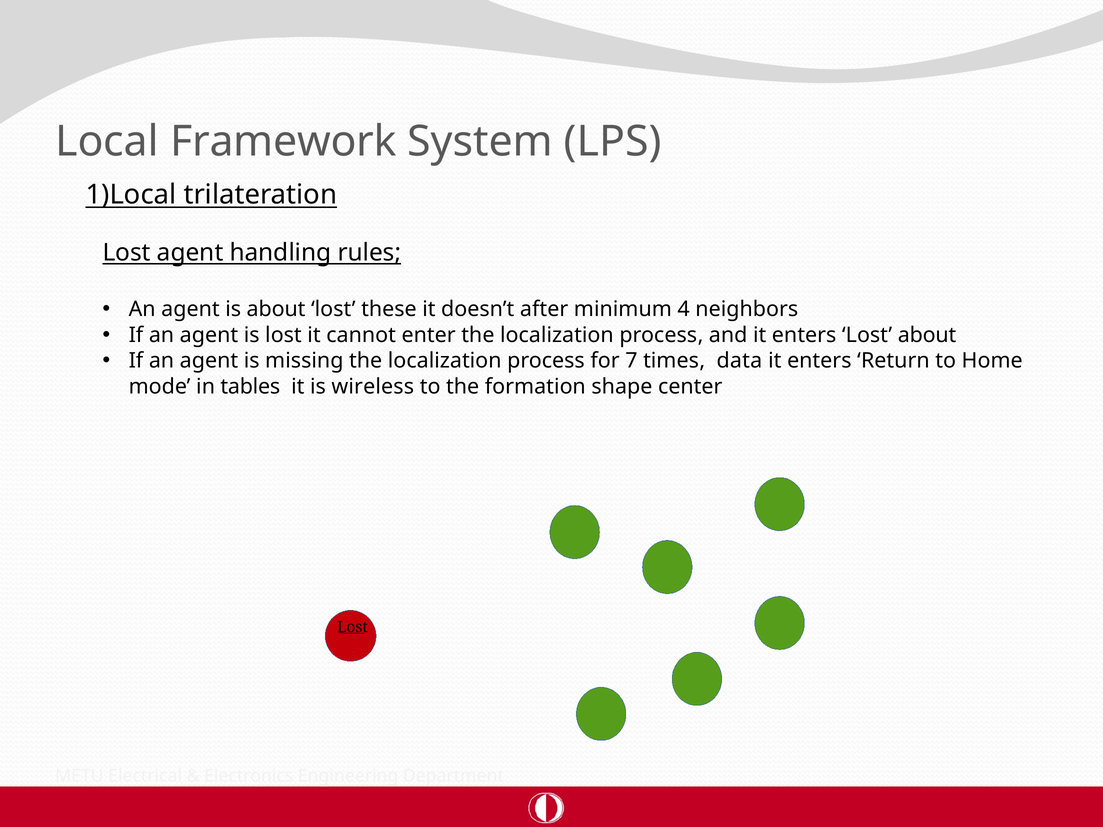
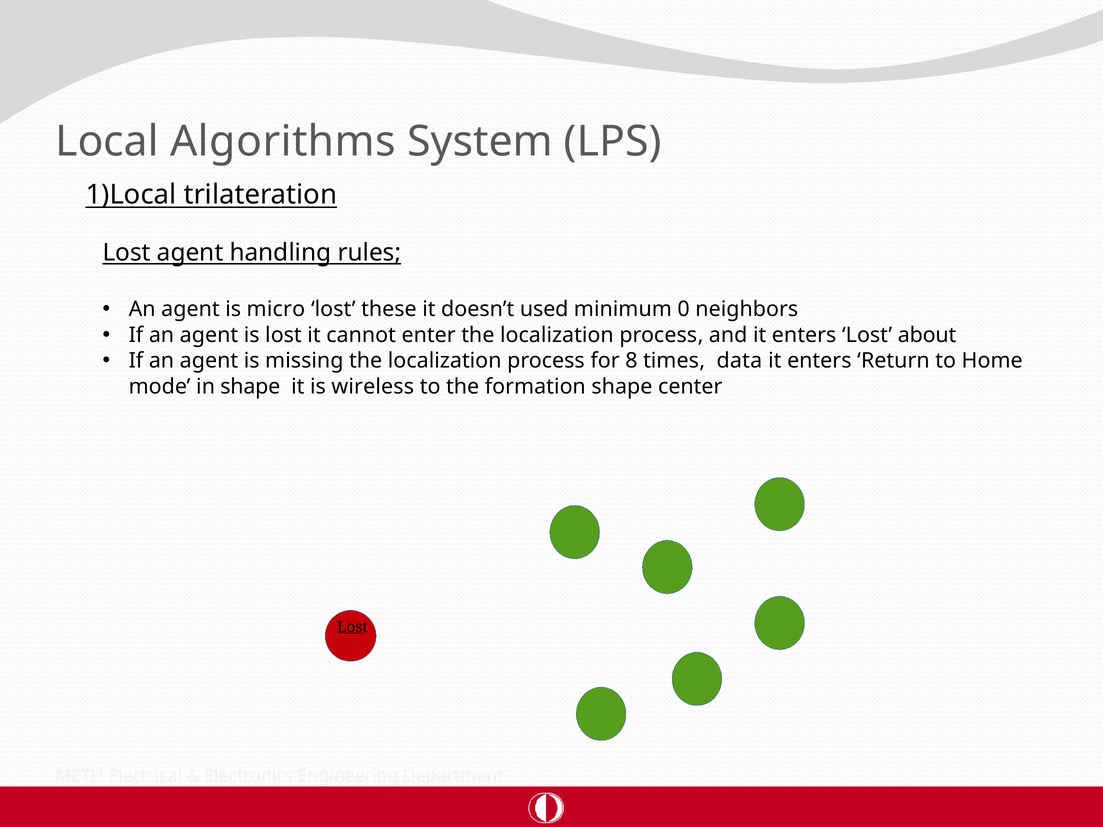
Framework: Framework -> Algorithms
is about: about -> micro
after: after -> used
4: 4 -> 0
7: 7 -> 8
in tables: tables -> shape
